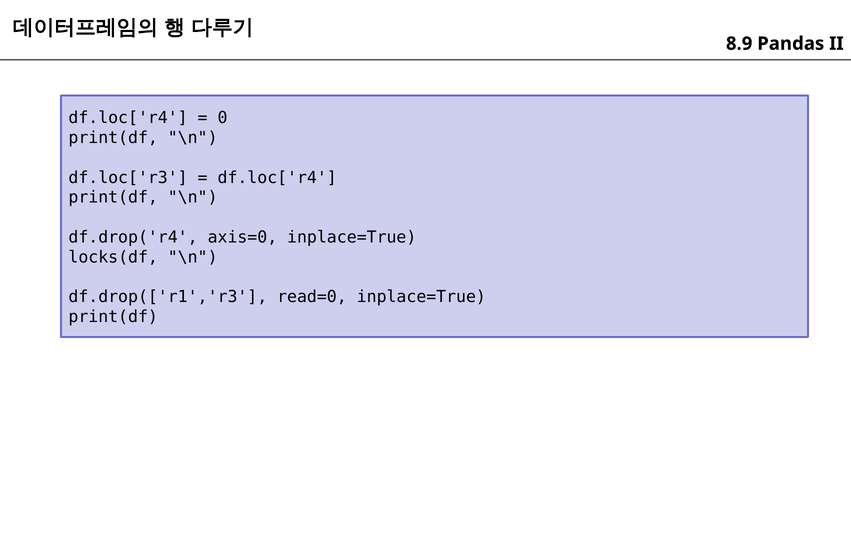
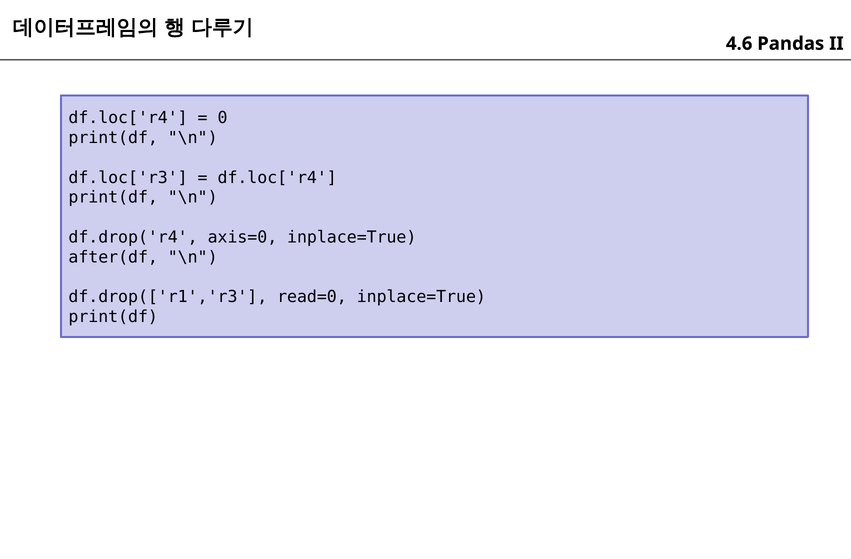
8.9: 8.9 -> 4.6
locks(df: locks(df -> after(df
